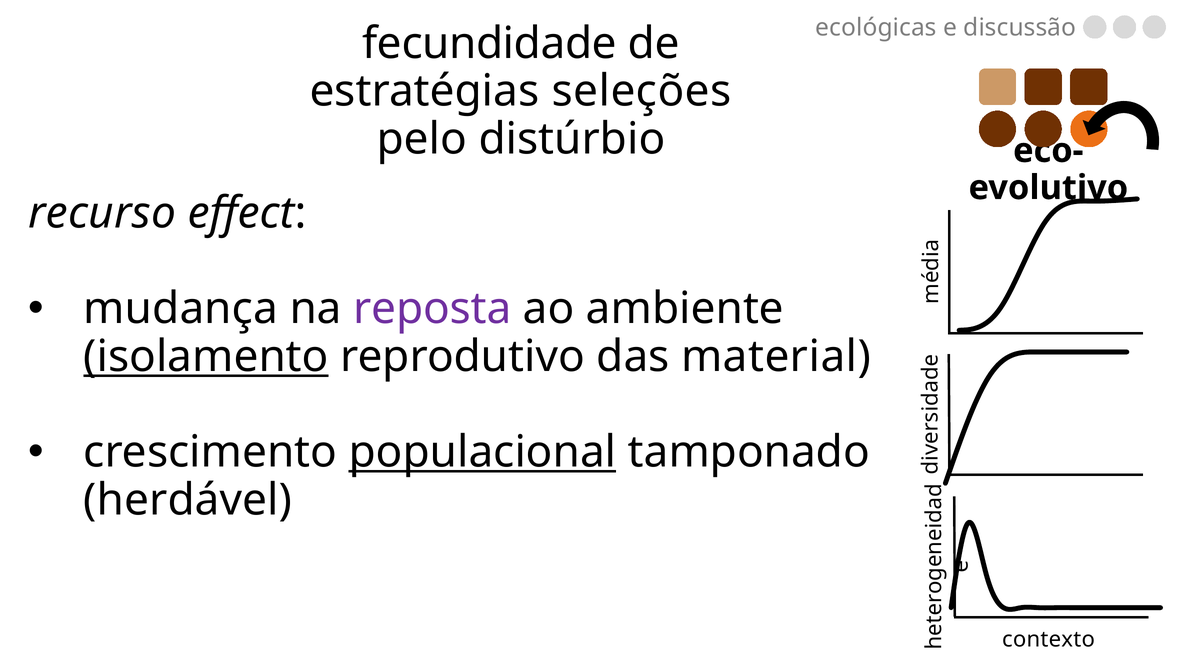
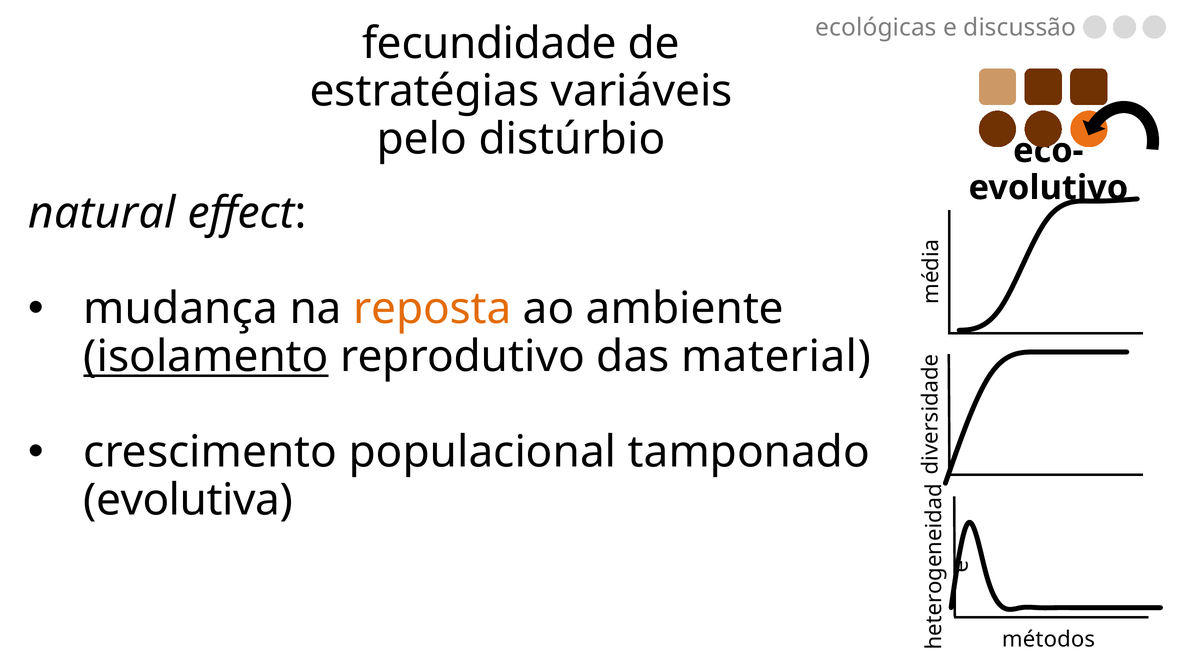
seleções: seleções -> variáveis
recurso: recurso -> natural
reposta colour: purple -> orange
populacional underline: present -> none
herdável: herdável -> evolutiva
contexto: contexto -> métodos
